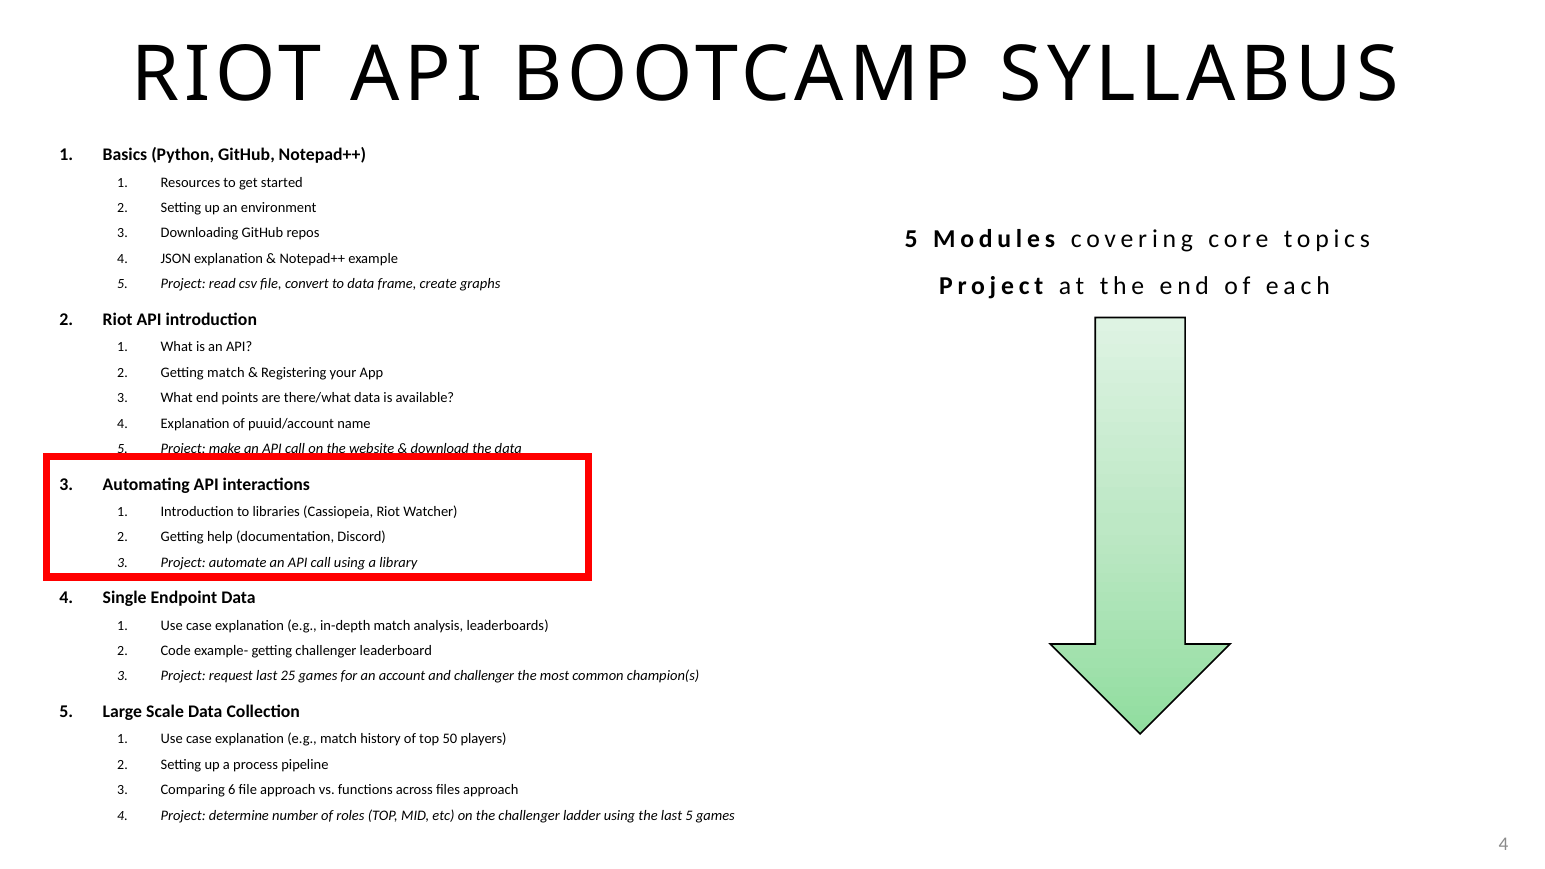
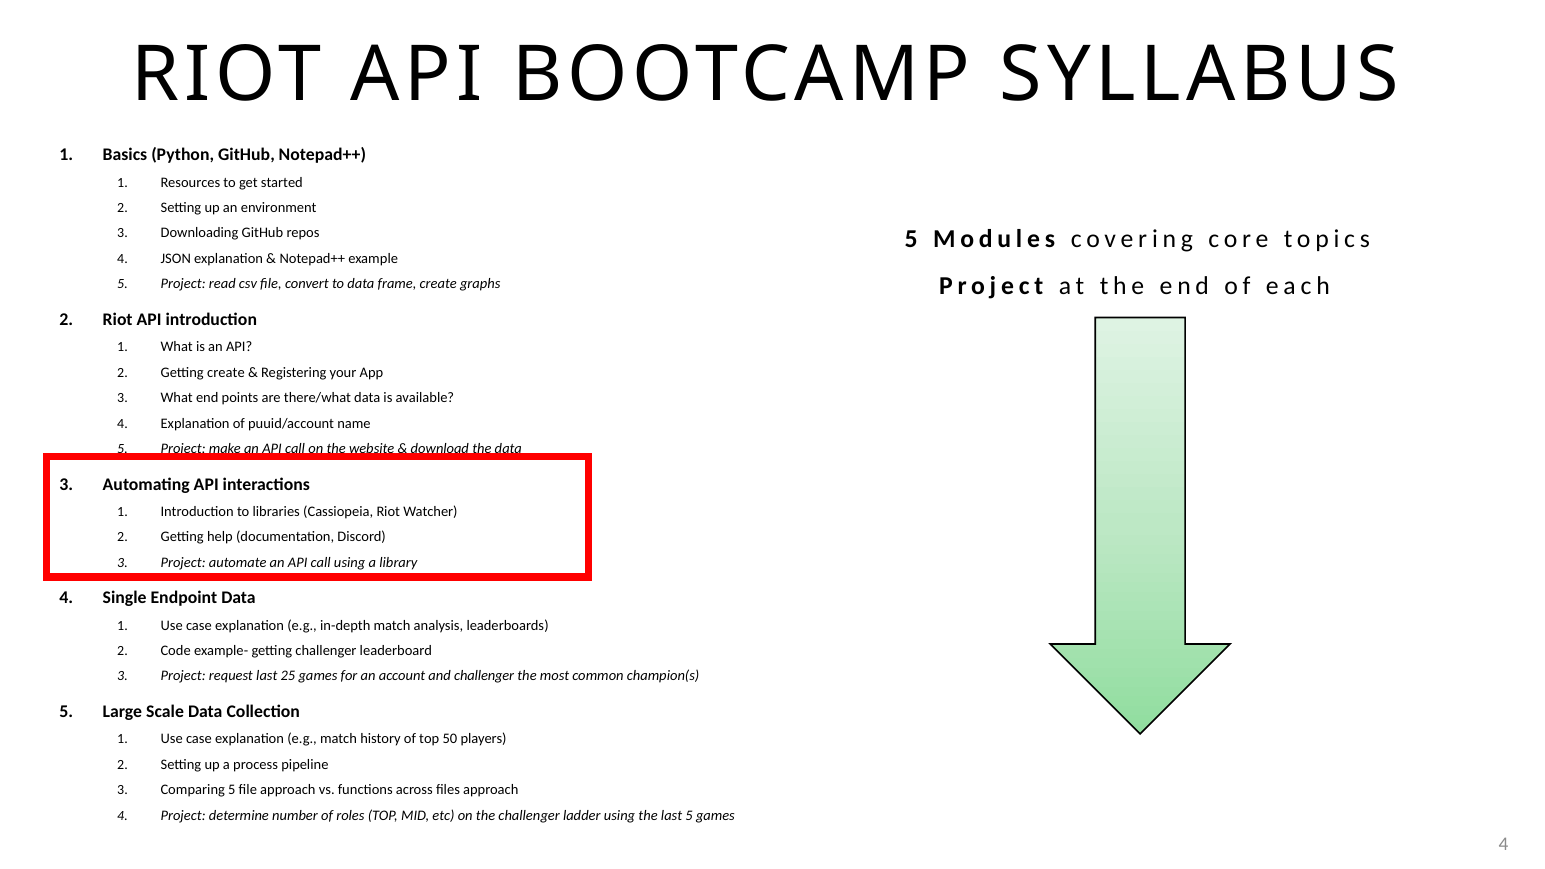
Getting match: match -> create
Comparing 6: 6 -> 5
